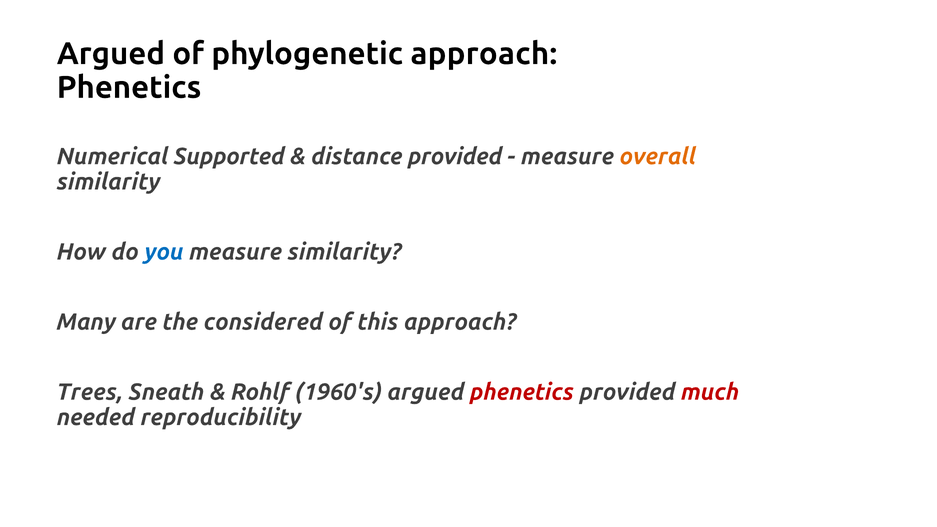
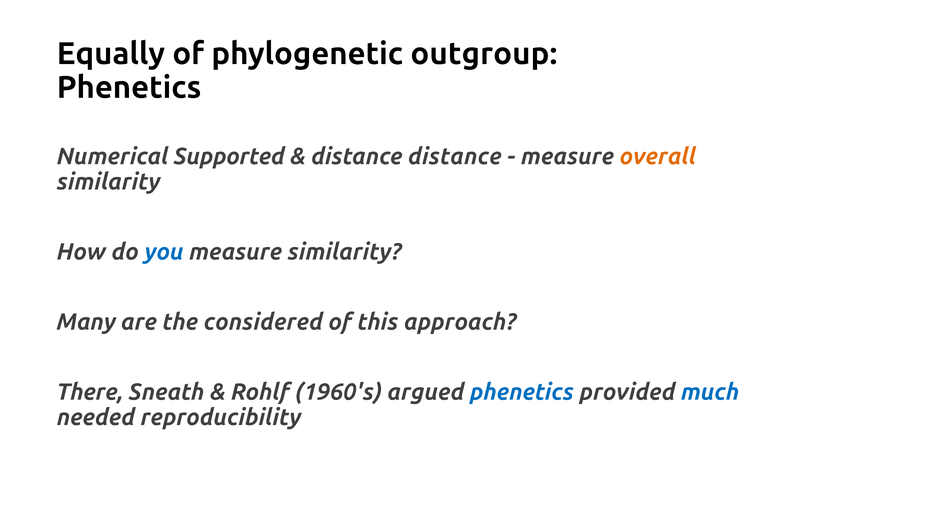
Argued at (111, 54): Argued -> Equally
phylogenetic approach: approach -> outgroup
distance provided: provided -> distance
Trees: Trees -> There
phenetics at (522, 392) colour: red -> blue
much colour: red -> blue
